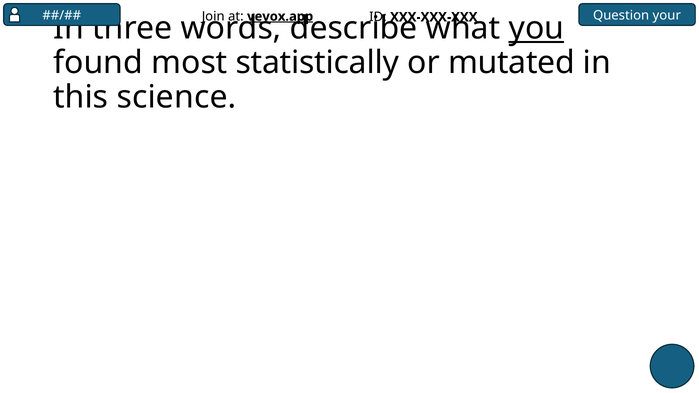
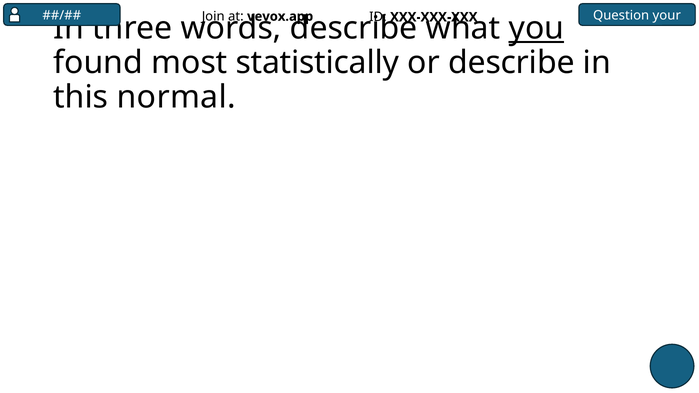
vevox.app underline: present -> none
or mutated: mutated -> describe
science: science -> normal
